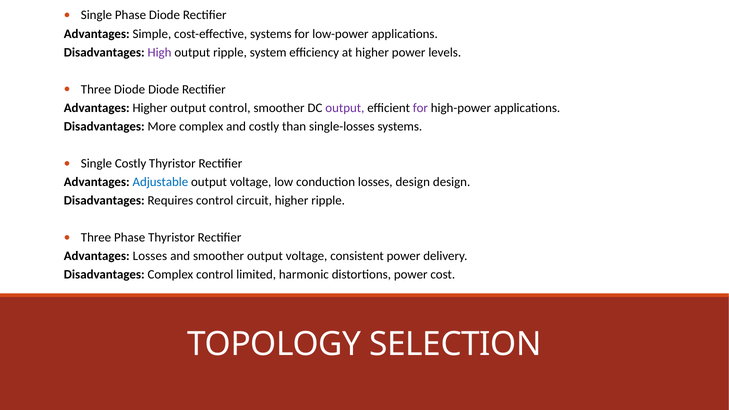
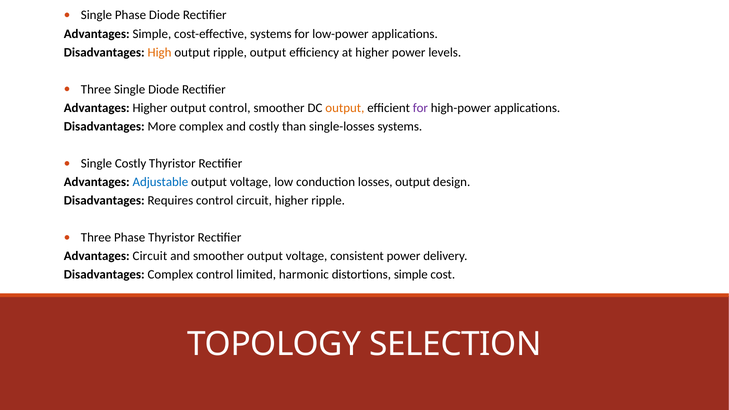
High colour: purple -> orange
ripple system: system -> output
Three Diode: Diode -> Single
output at (345, 108) colour: purple -> orange
losses design: design -> output
Advantages Losses: Losses -> Circuit
distortions power: power -> simple
